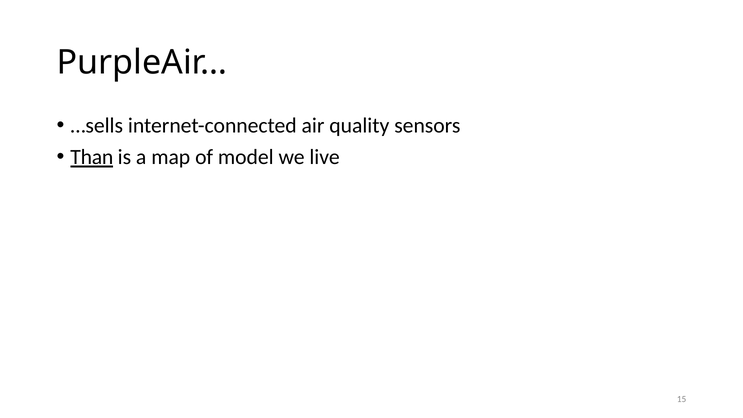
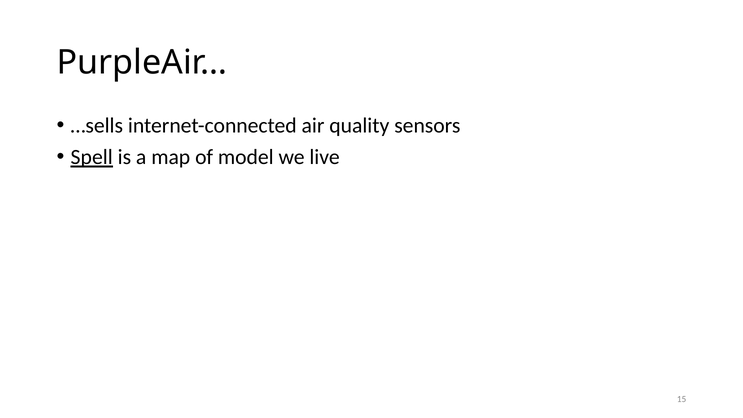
Than: Than -> Spell
